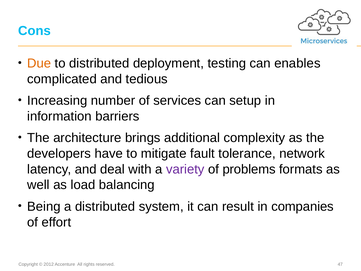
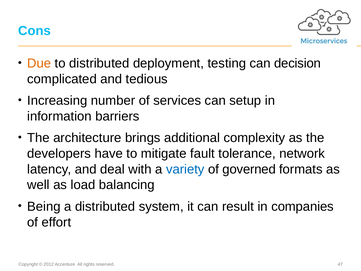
enables: enables -> decision
variety colour: purple -> blue
problems: problems -> governed
